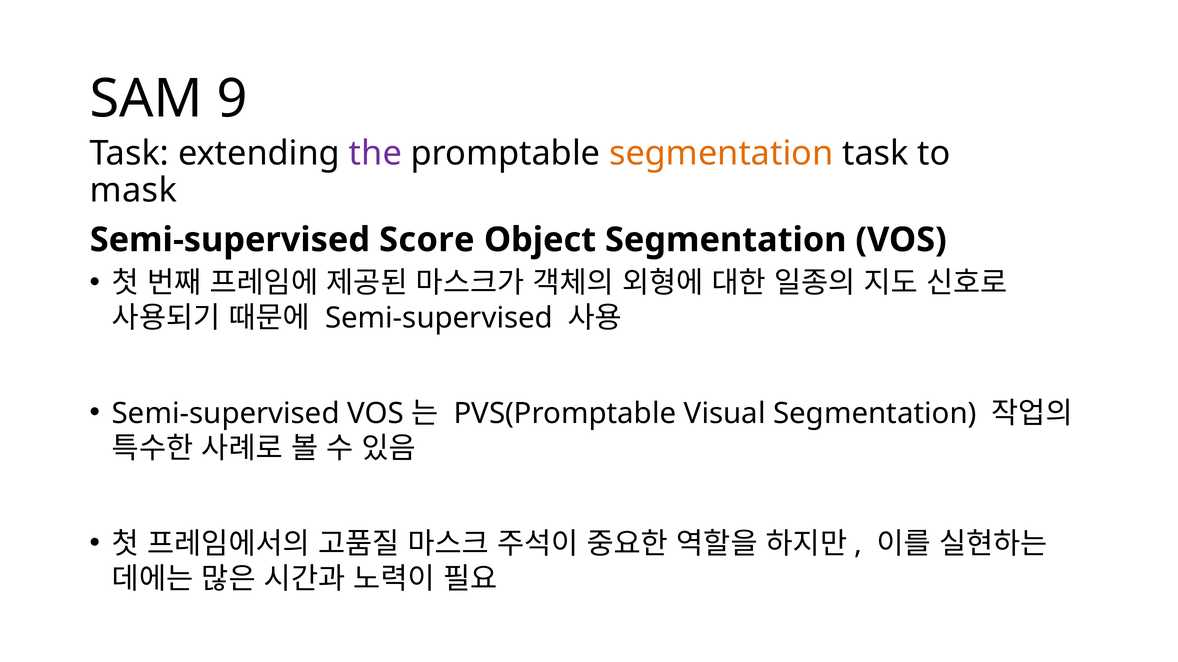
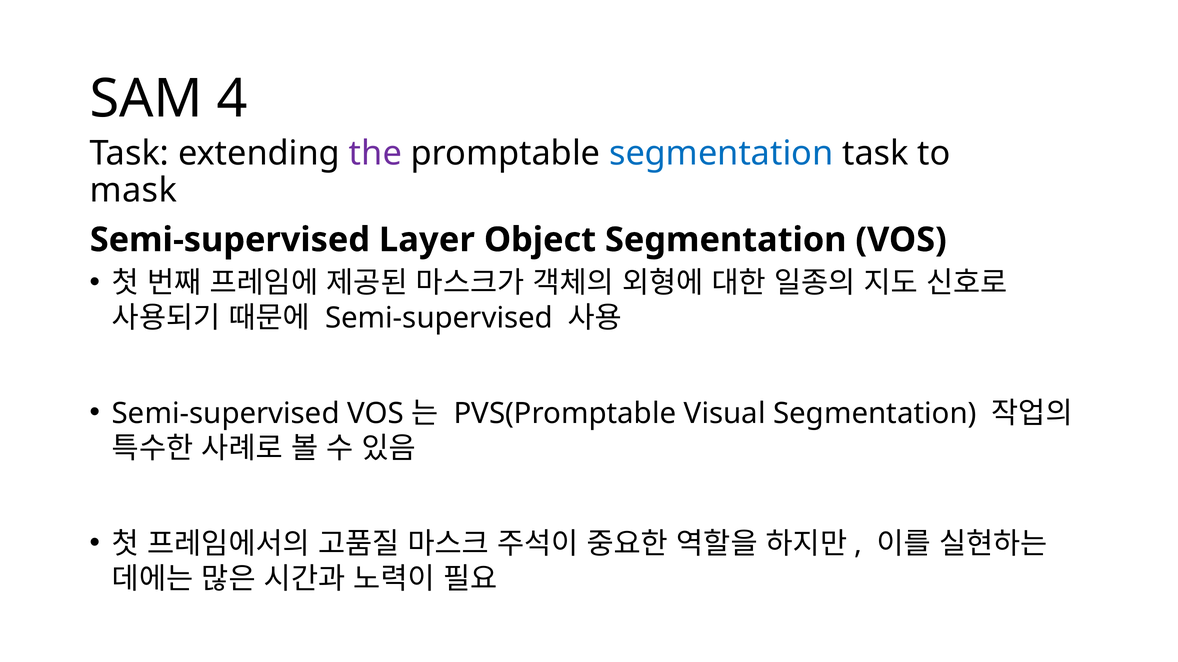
9: 9 -> 4
segmentation at (721, 154) colour: orange -> blue
Score: Score -> Layer
